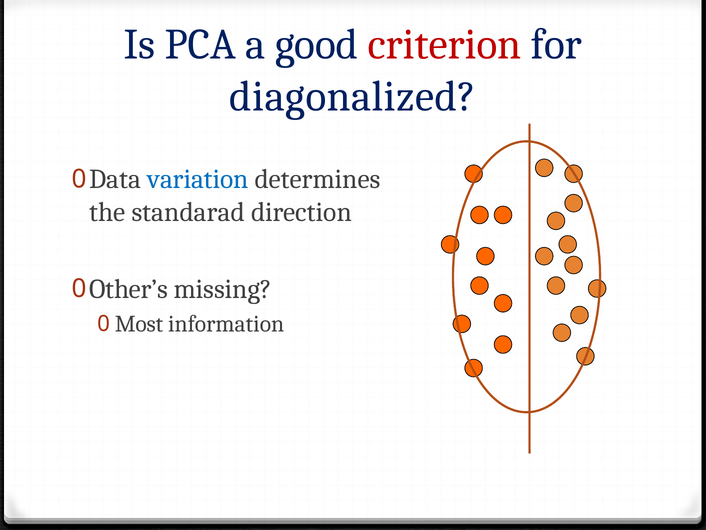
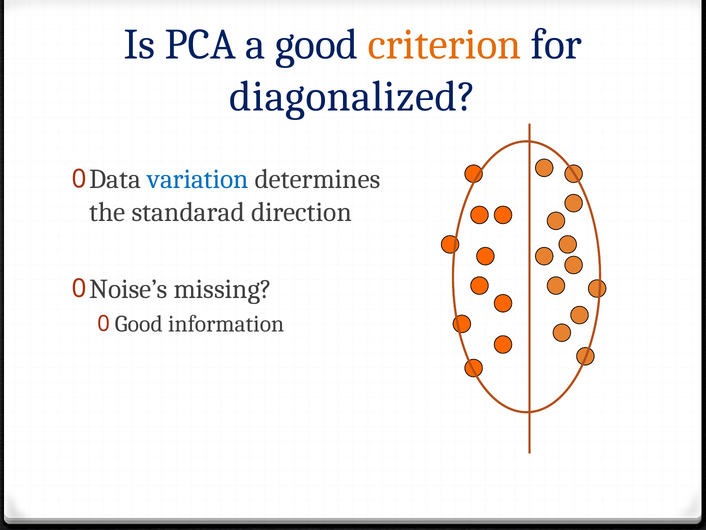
criterion colour: red -> orange
Other’s: Other’s -> Noise’s
Most at (139, 324): Most -> Good
